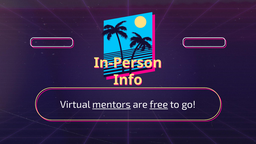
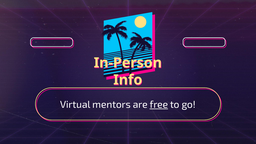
mentors underline: present -> none
